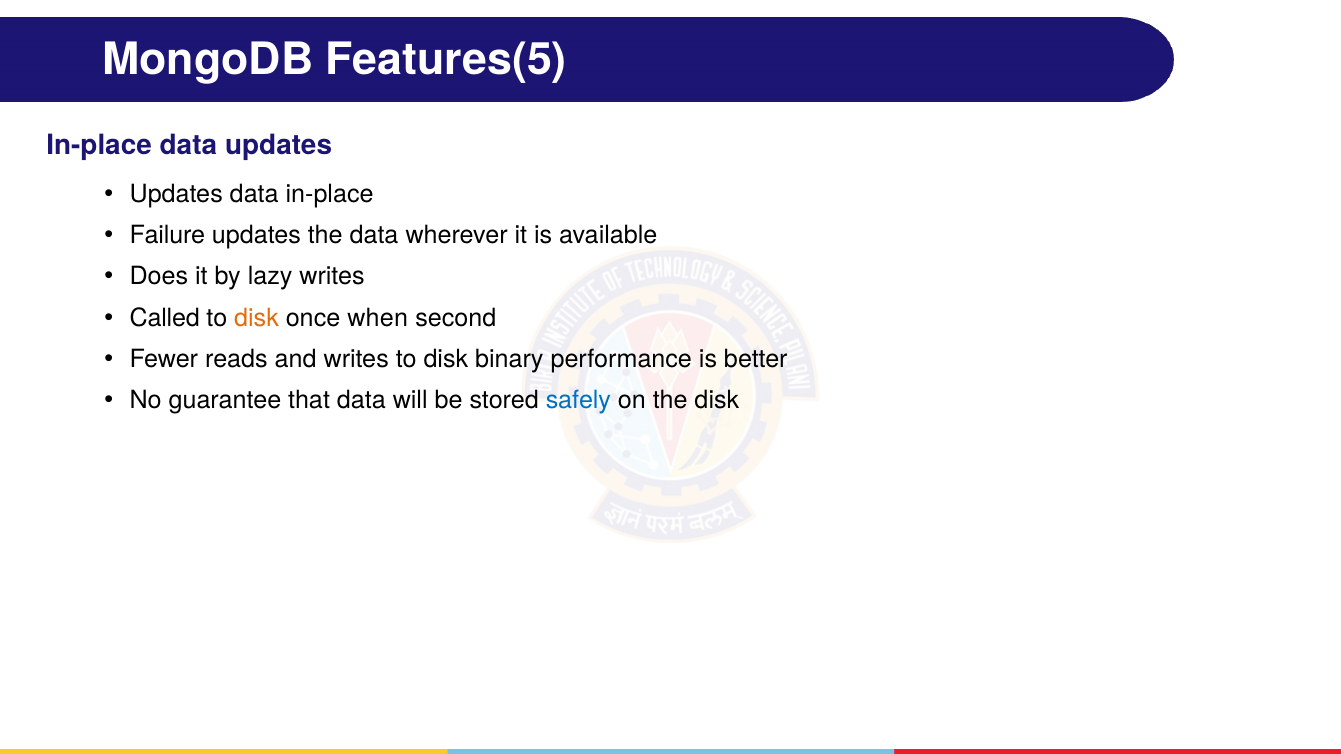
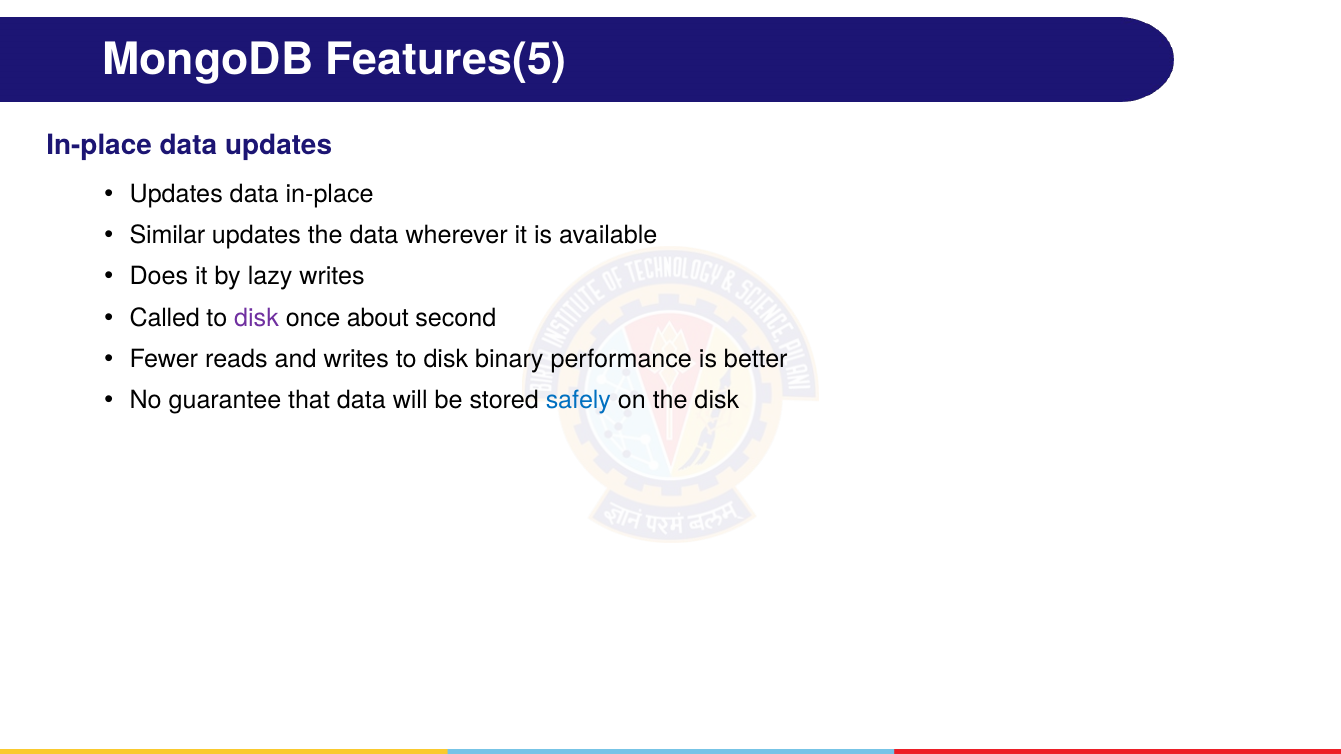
Failure: Failure -> Similar
disk at (257, 318) colour: orange -> purple
when: when -> about
